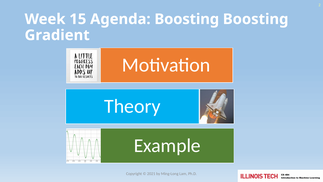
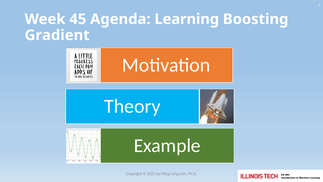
15: 15 -> 45
Agenda Boosting: Boosting -> Learning
